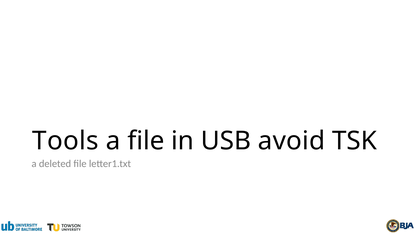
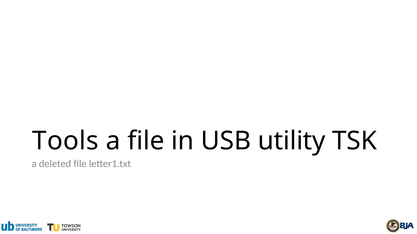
avoid: avoid -> utility
